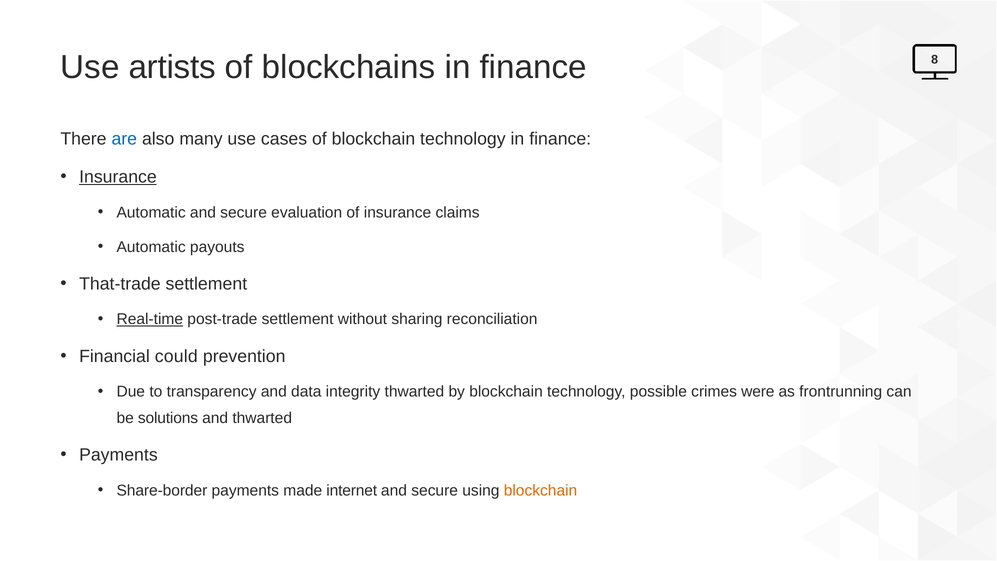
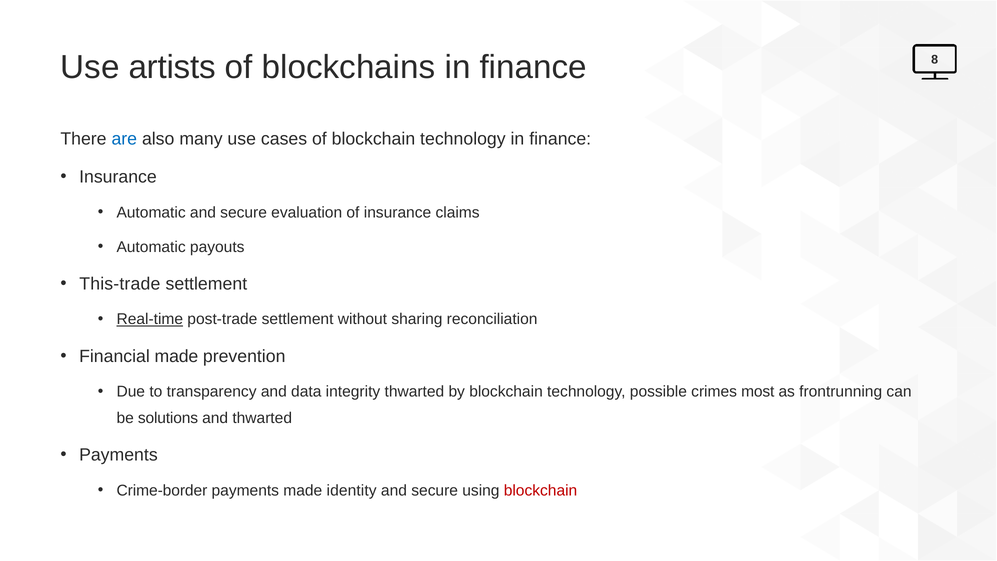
Insurance at (118, 177) underline: present -> none
That-trade: That-trade -> This-trade
Financial could: could -> made
were: were -> most
Share-border: Share-border -> Crime-border
internet: internet -> identity
blockchain at (541, 490) colour: orange -> red
